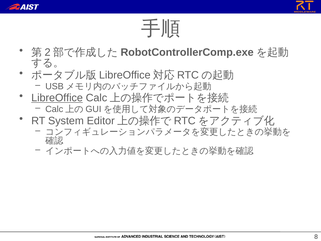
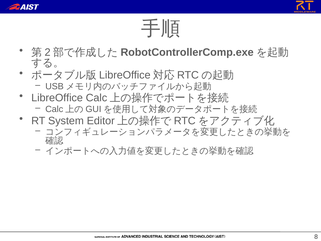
LibreOffice at (57, 98) underline: present -> none
